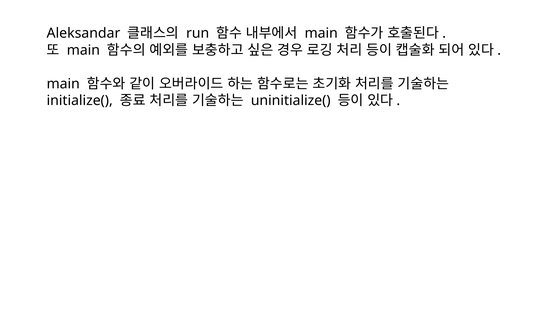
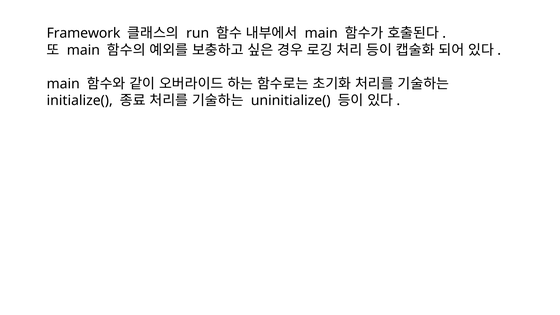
Aleksandar: Aleksandar -> Framework
